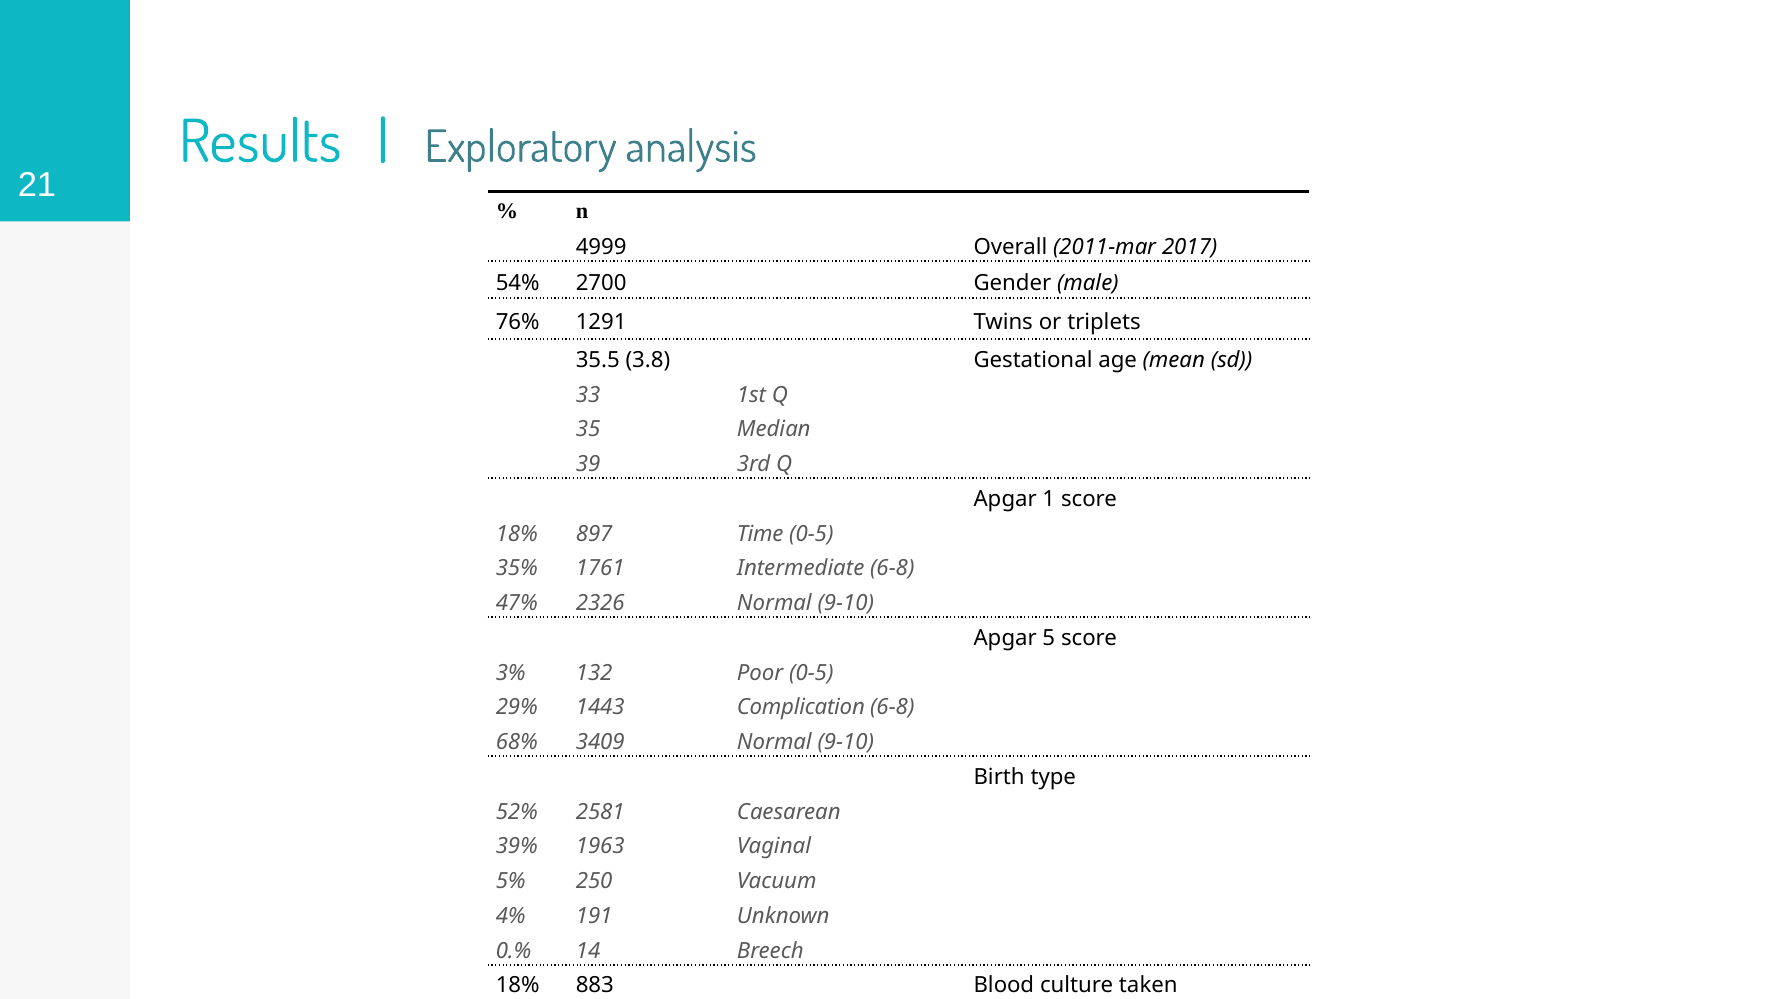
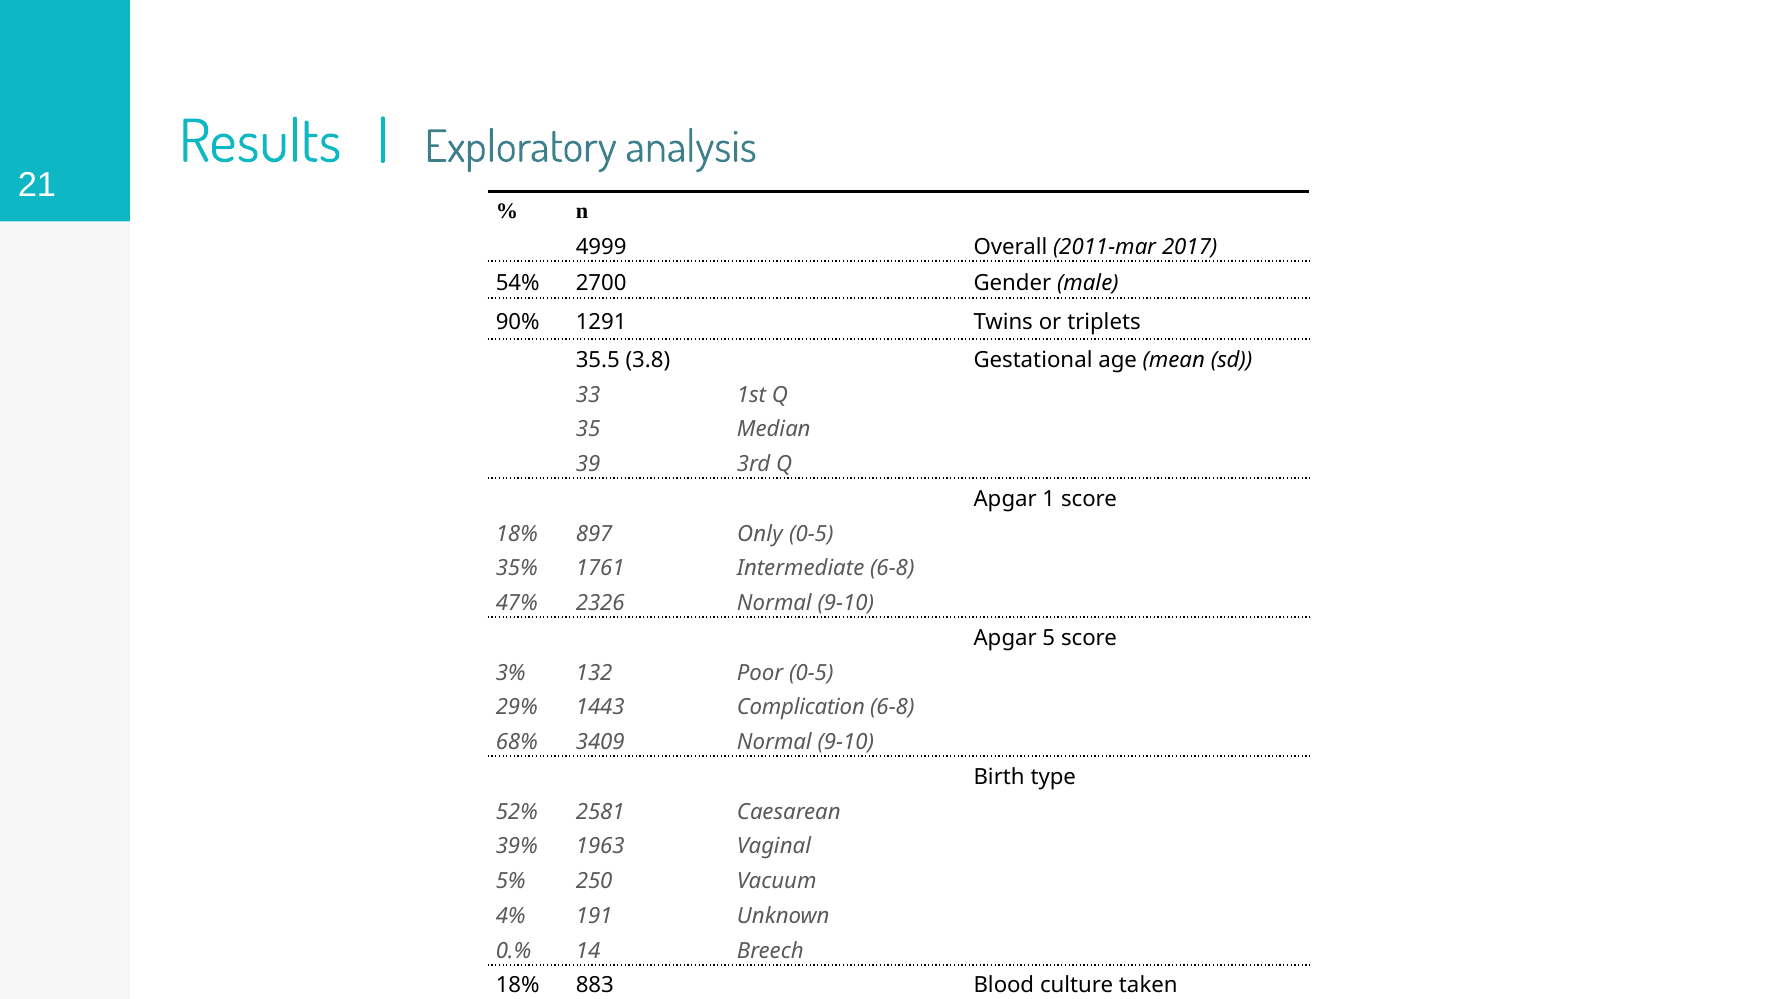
76%: 76% -> 90%
Time: Time -> Only
